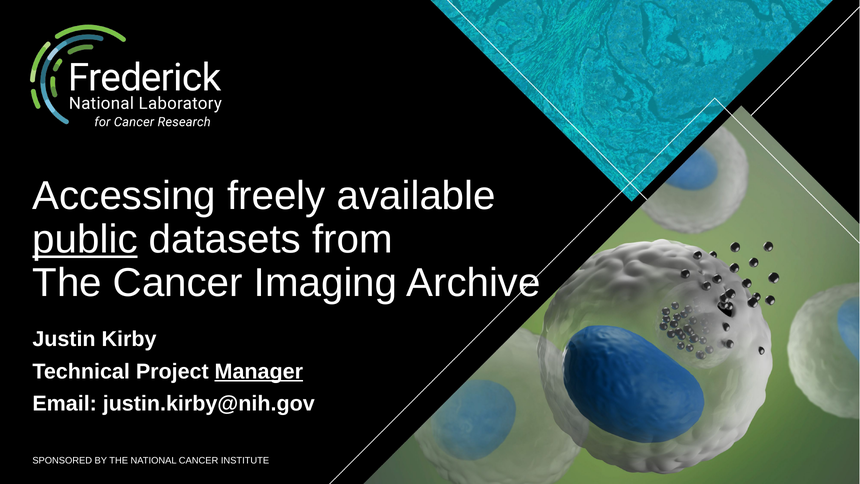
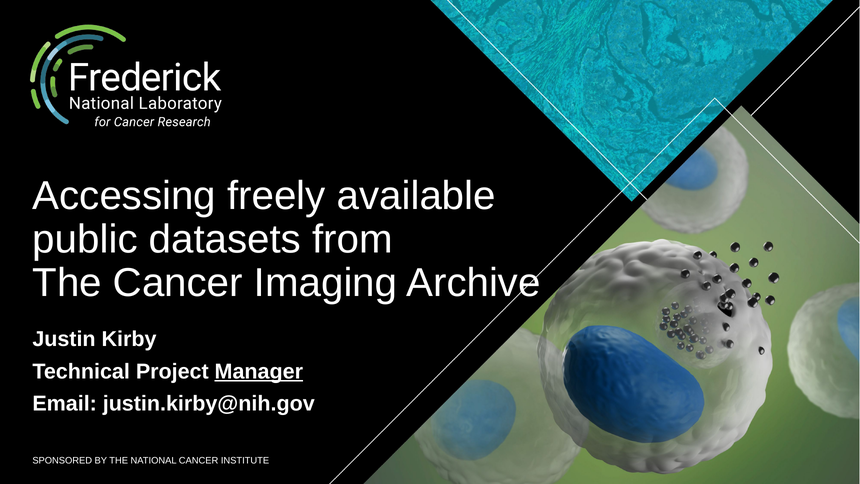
public underline: present -> none
